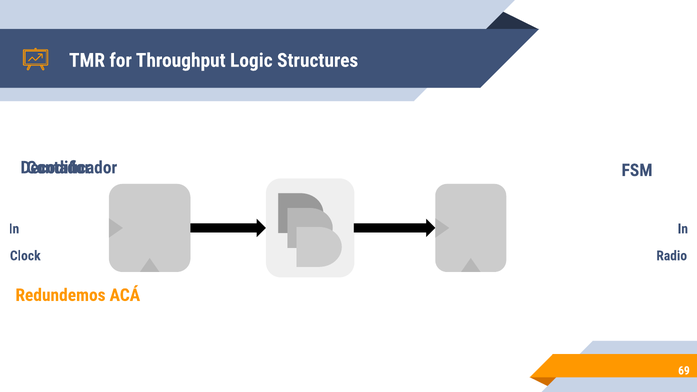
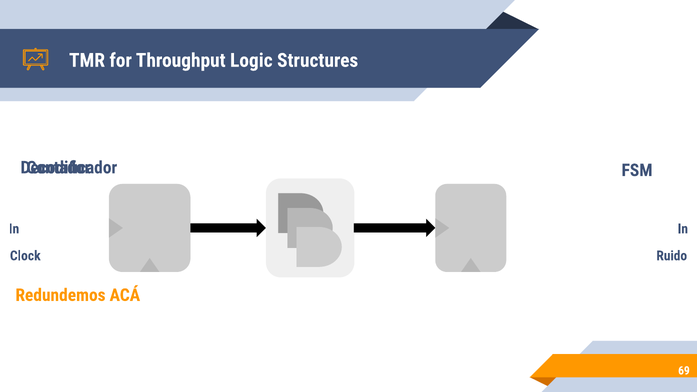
Radio: Radio -> Ruido
